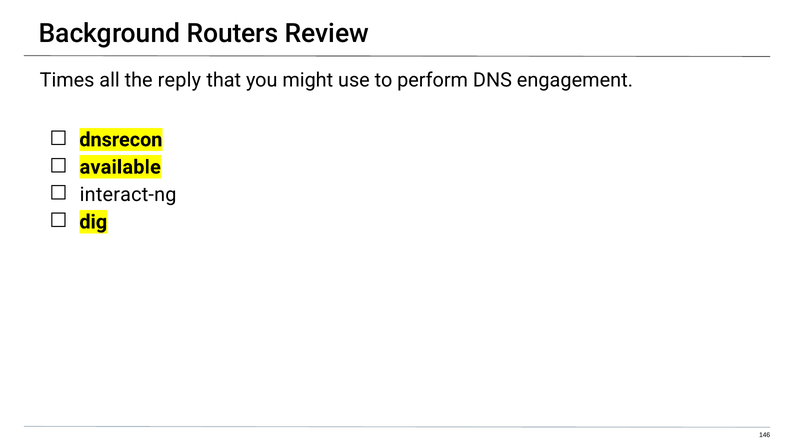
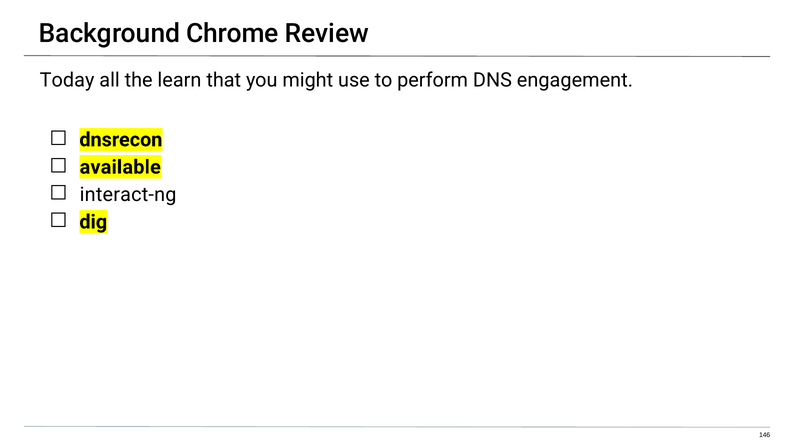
Routers: Routers -> Chrome
Times: Times -> Today
reply: reply -> learn
